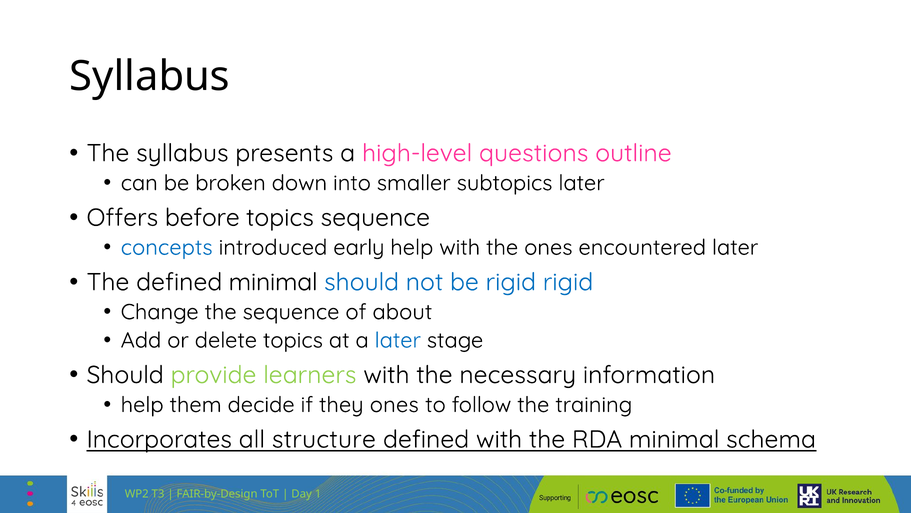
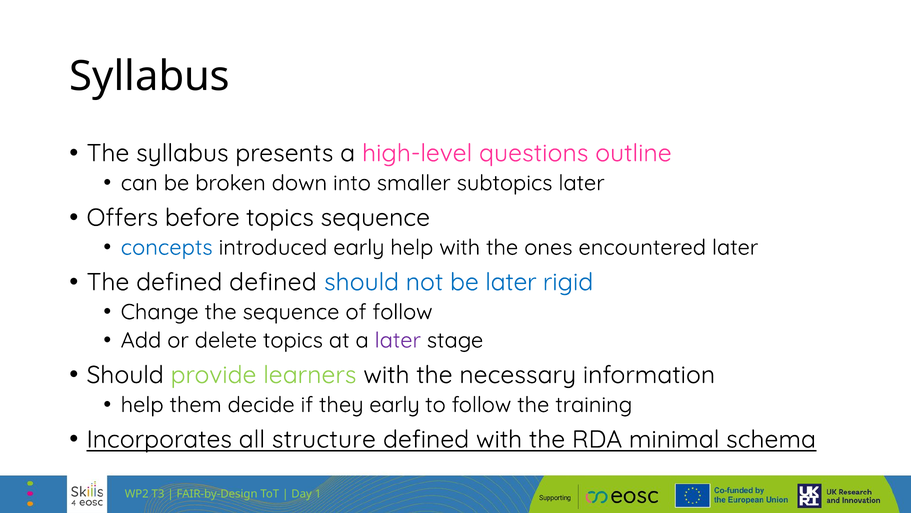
defined minimal: minimal -> defined
be rigid: rigid -> later
of about: about -> follow
later at (398, 340) colour: blue -> purple
they ones: ones -> early
